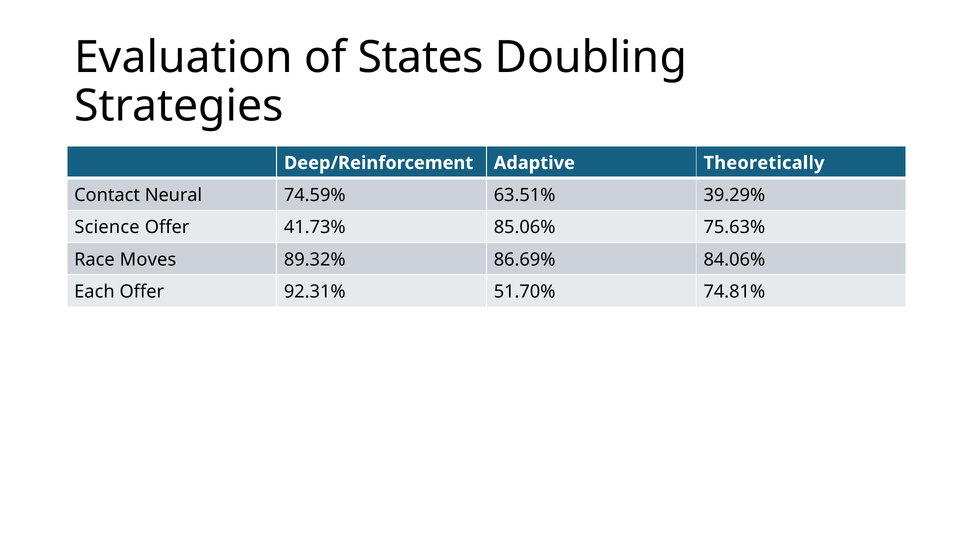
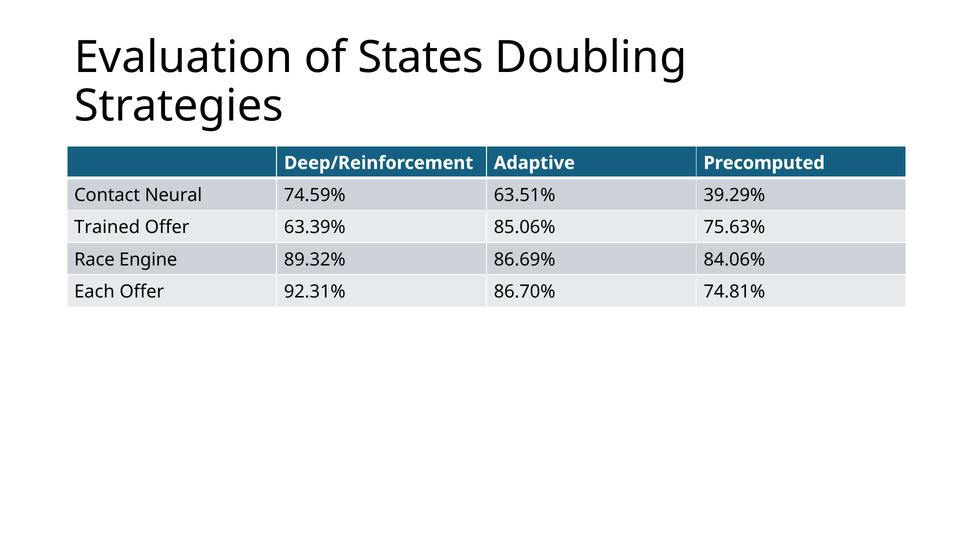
Theoretically: Theoretically -> Precomputed
Science: Science -> Trained
41.73%: 41.73% -> 63.39%
Moves: Moves -> Engine
51.70%: 51.70% -> 86.70%
